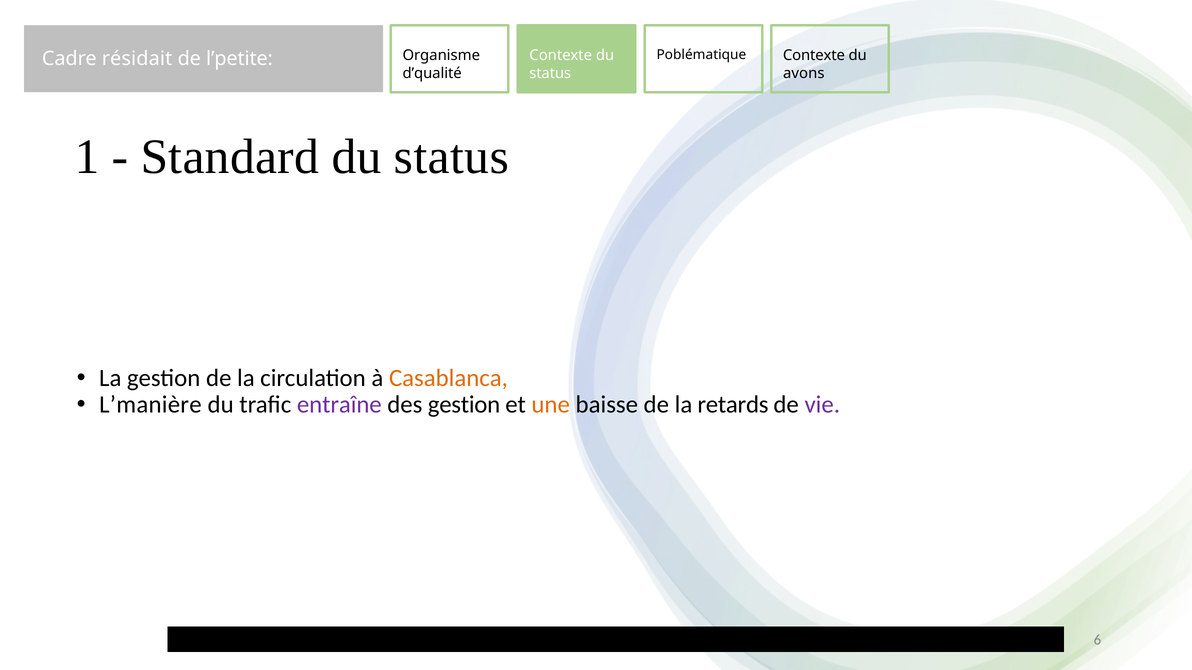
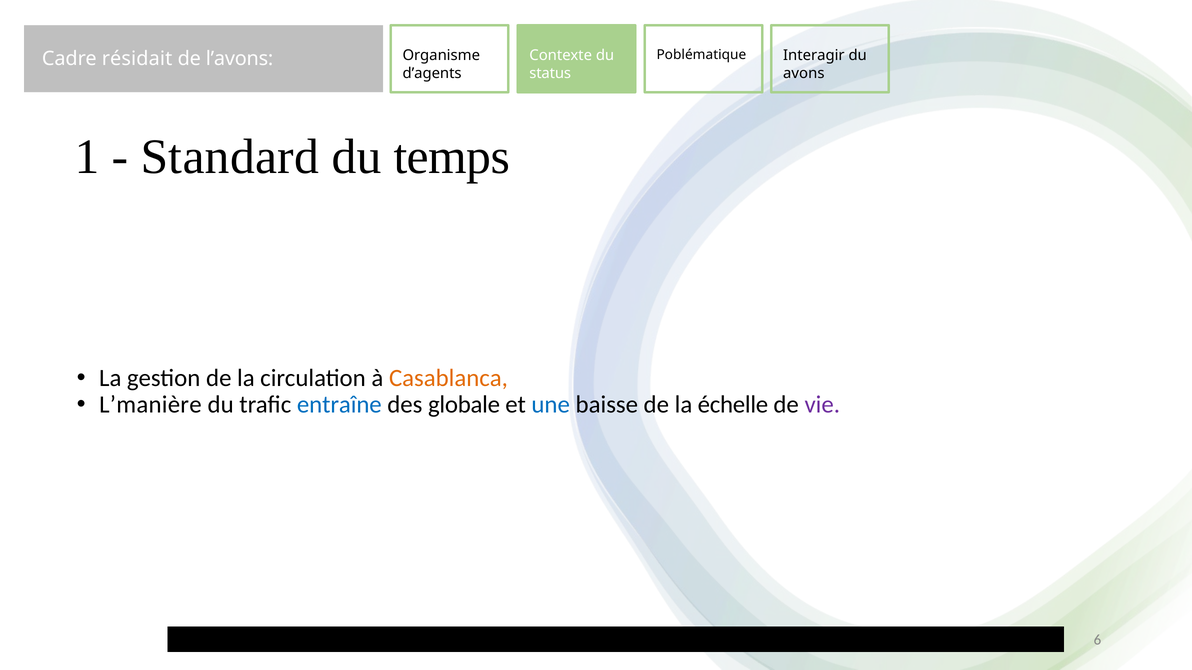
Poblématique Contexte: Contexte -> Interagir
l’petite: l’petite -> l’avons
d’qualité: d’qualité -> d’agents
status at (451, 157): status -> temps
entraîne colour: purple -> blue
des gestion: gestion -> globale
une colour: orange -> blue
retards: retards -> échelle
